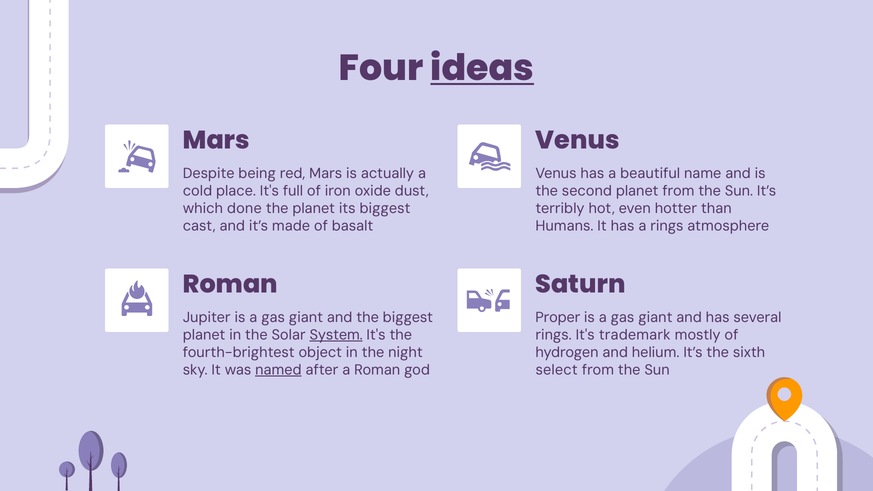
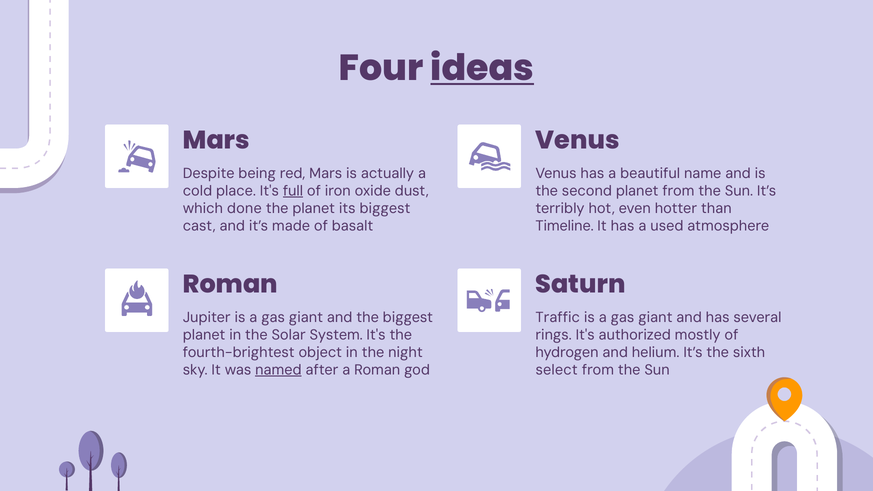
full underline: none -> present
Humans: Humans -> Timeline
a rings: rings -> used
Proper: Proper -> Traffic
System underline: present -> none
trademark: trademark -> authorized
